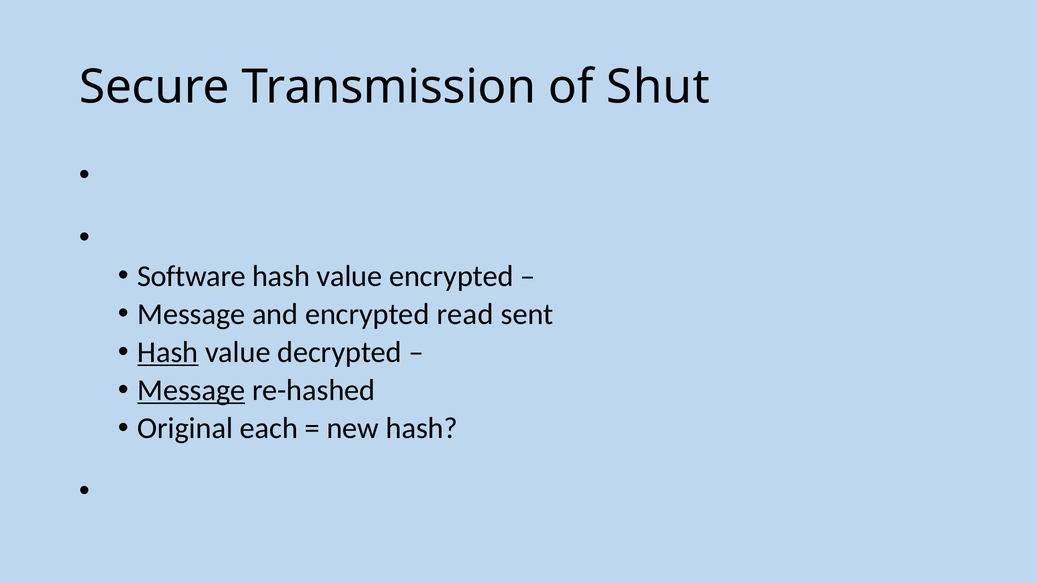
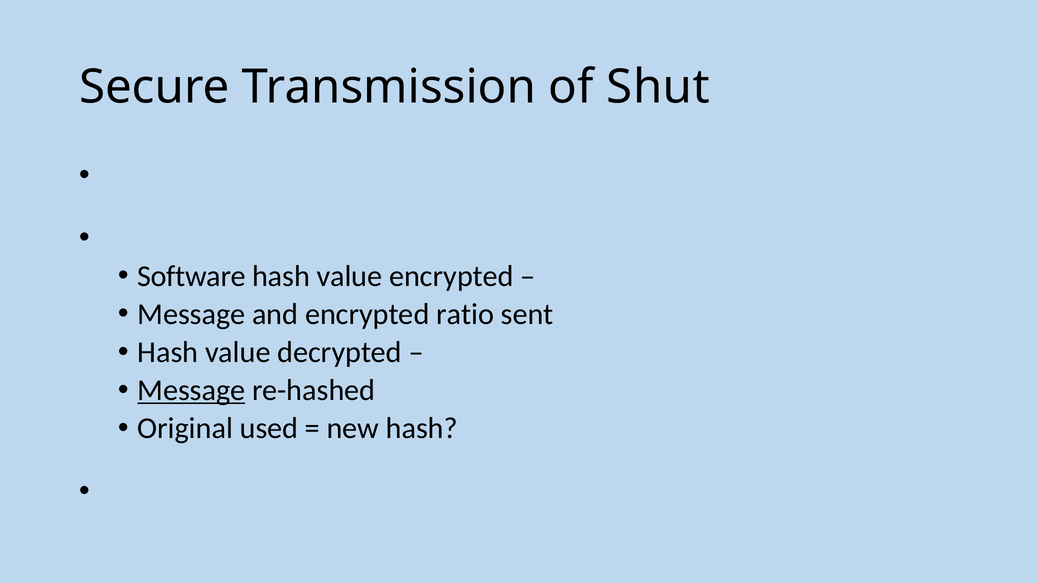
read: read -> ratio
Hash at (168, 352) underline: present -> none
each: each -> used
